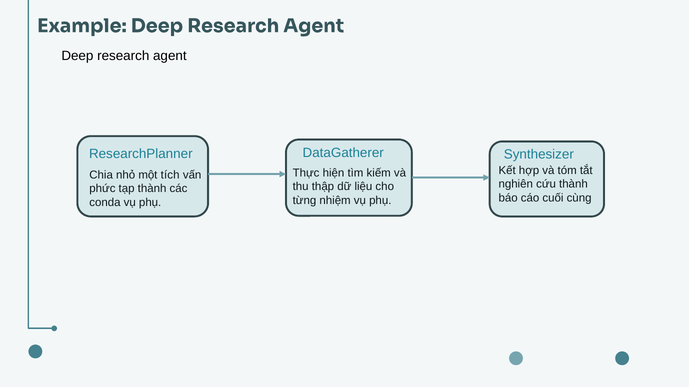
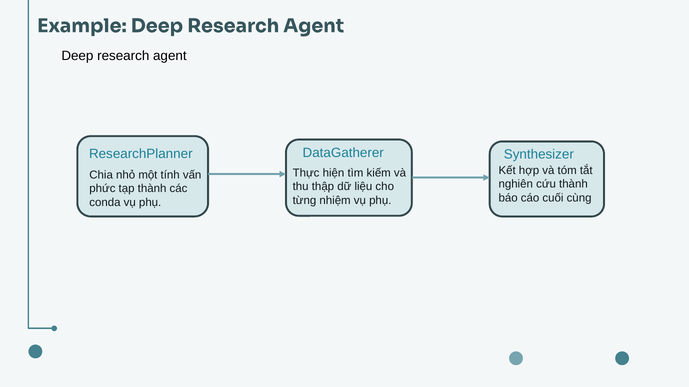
tích: tích -> tính
